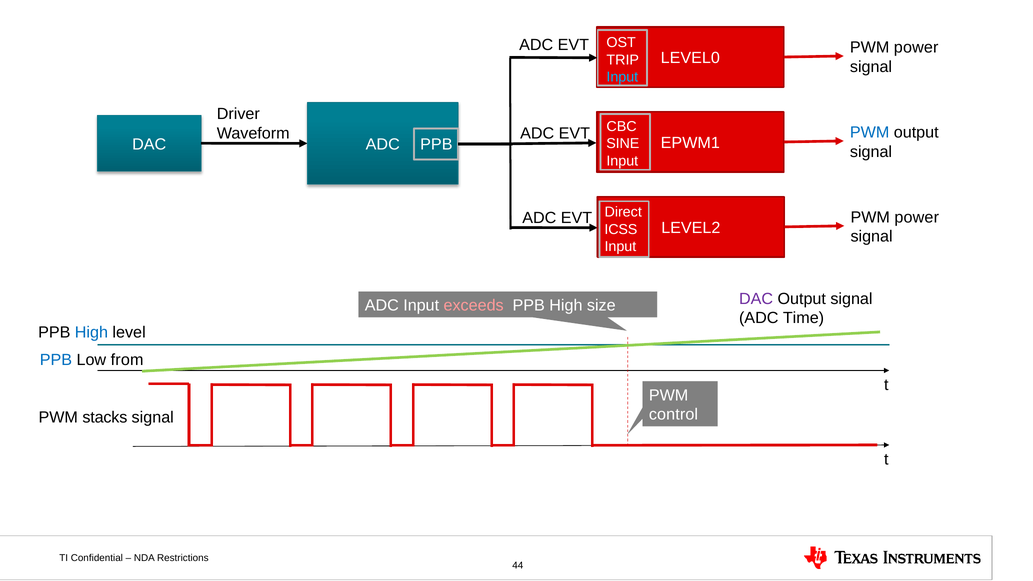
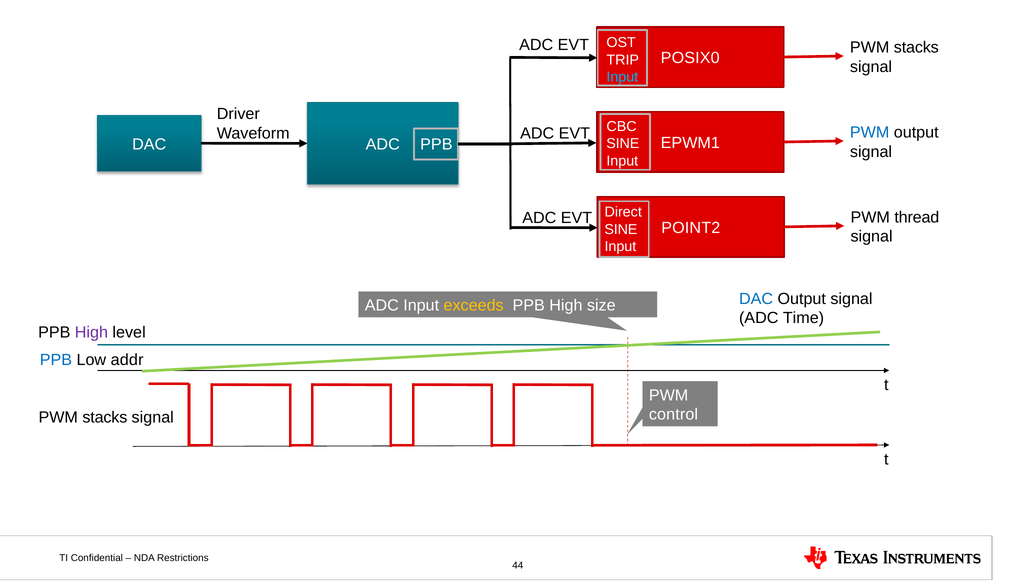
power at (916, 47): power -> stacks
LEVEL0: LEVEL0 -> POSIX0
power at (917, 217): power -> thread
LEVEL2: LEVEL2 -> POINT2
ICSS at (621, 229): ICSS -> SINE
DAC at (756, 299) colour: purple -> blue
exceeds colour: pink -> yellow
High at (91, 332) colour: blue -> purple
from: from -> addr
